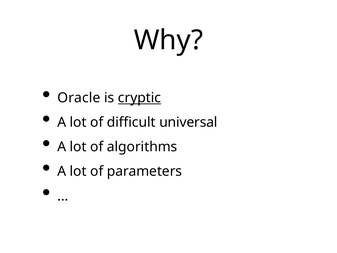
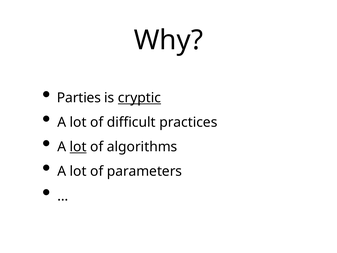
Oracle: Oracle -> Parties
universal: universal -> practices
lot at (78, 147) underline: none -> present
